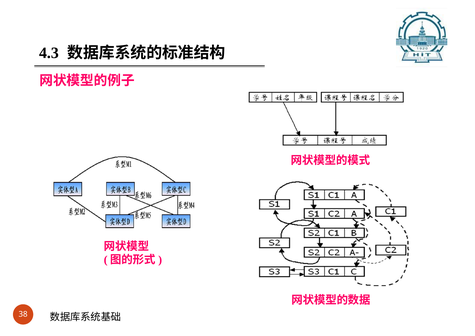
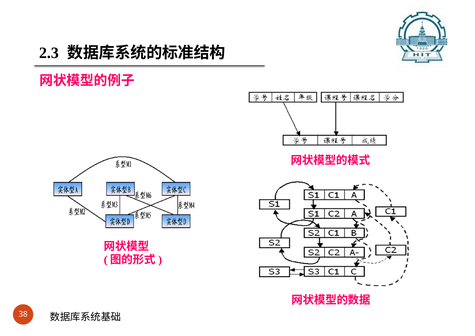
4.3: 4.3 -> 2.3
